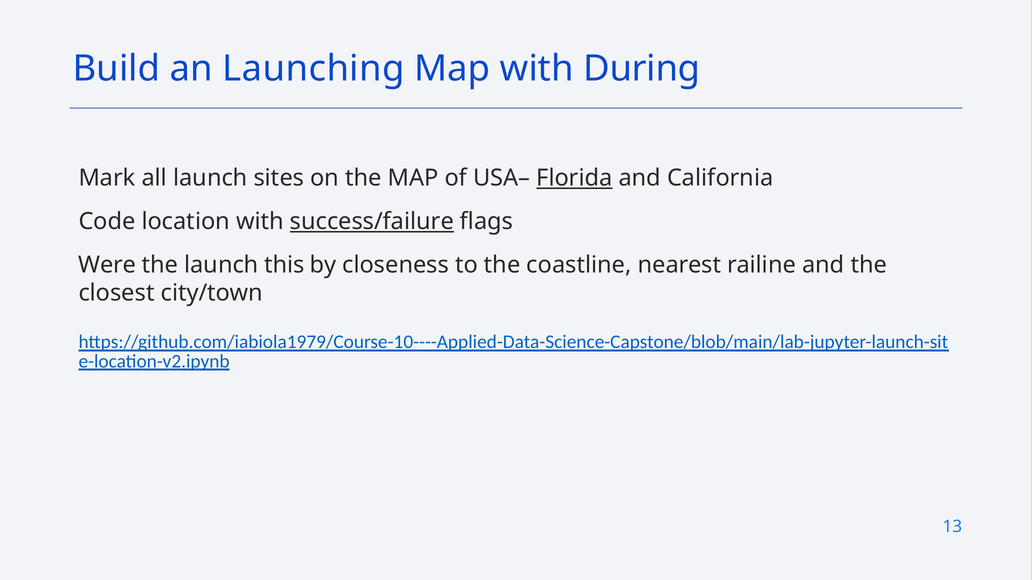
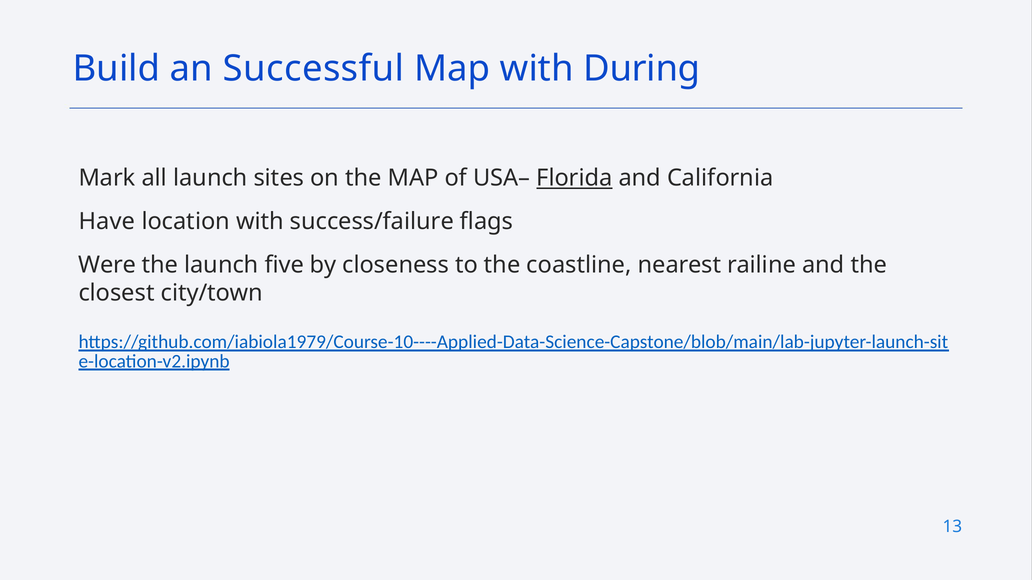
Launching: Launching -> Successful
Code: Code -> Have
success/failure underline: present -> none
this: this -> five
